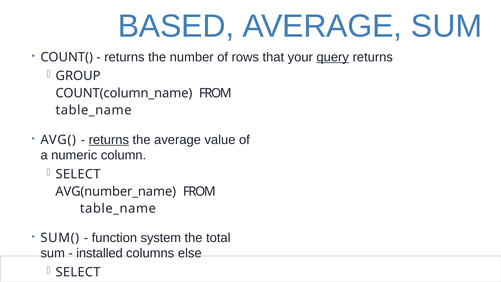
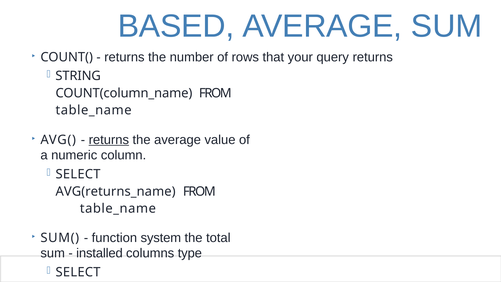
query underline: present -> none
GROUP: GROUP -> STRING
AVG(number_name: AVG(number_name -> AVG(returns_name
else: else -> type
